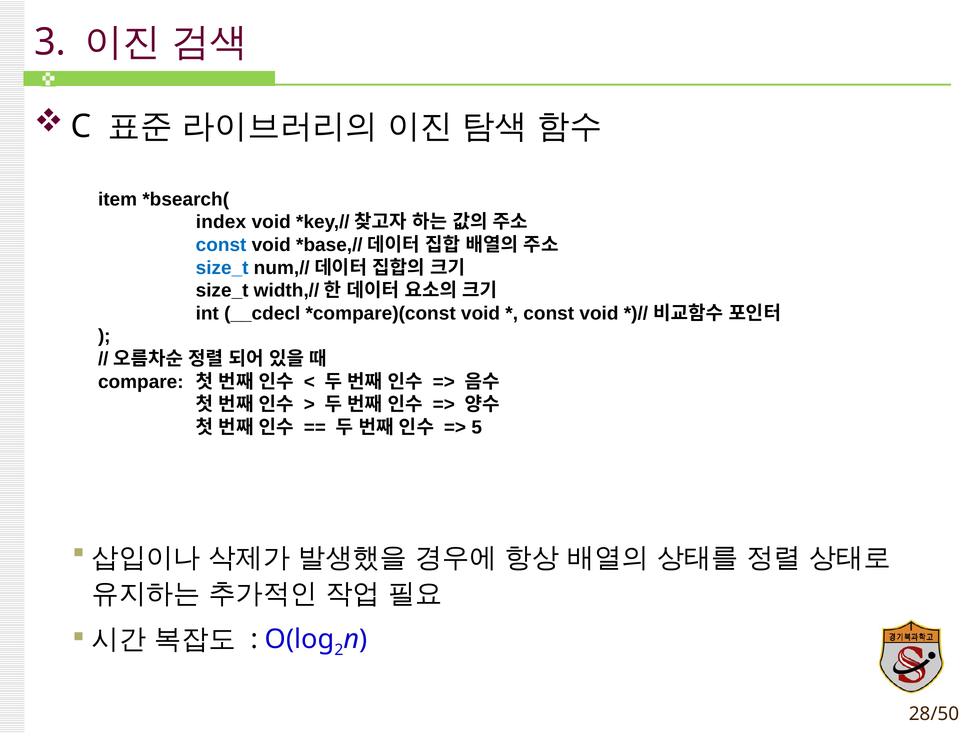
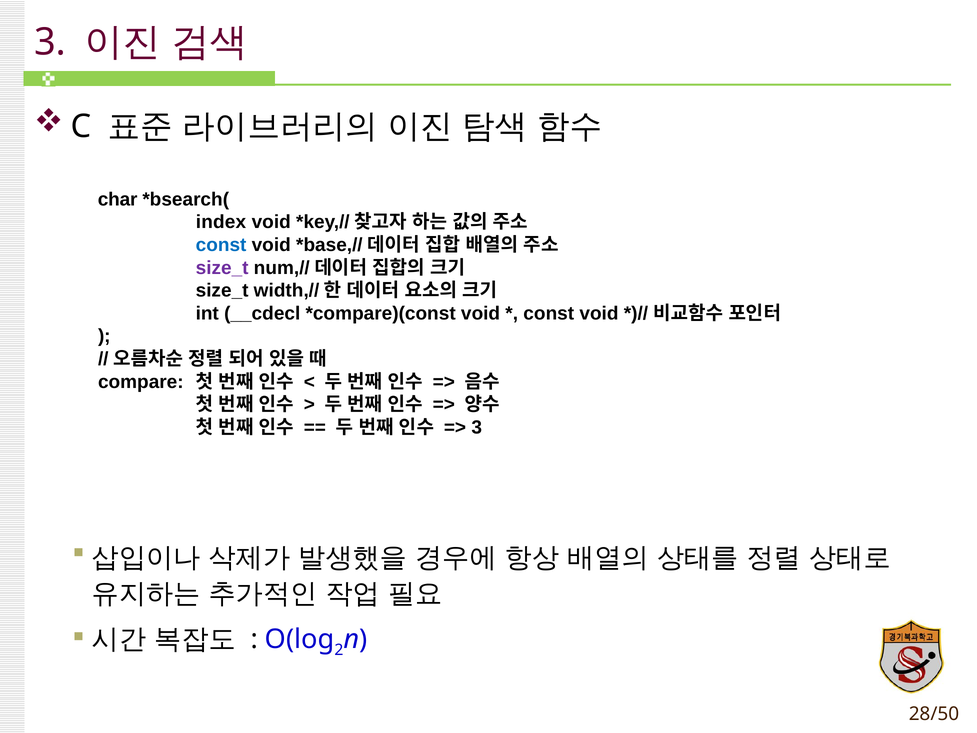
item: item -> char
size_t at (222, 268) colour: blue -> purple
5 at (477, 427): 5 -> 3
